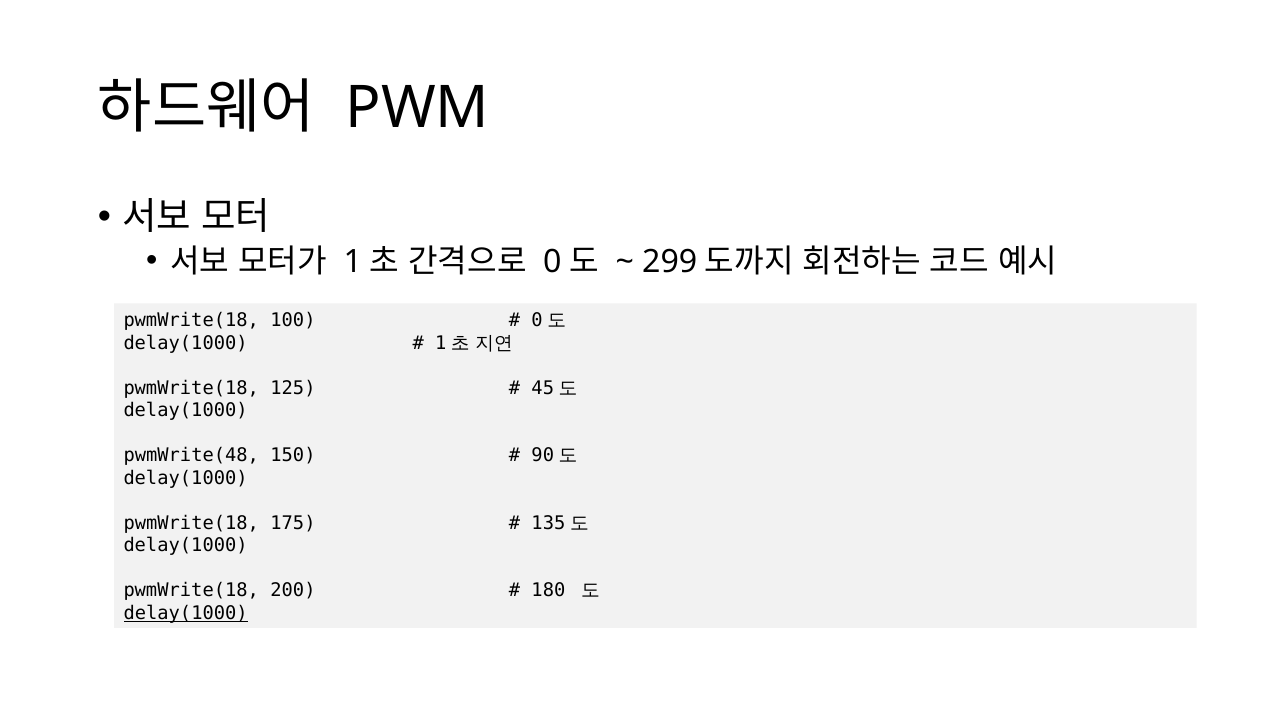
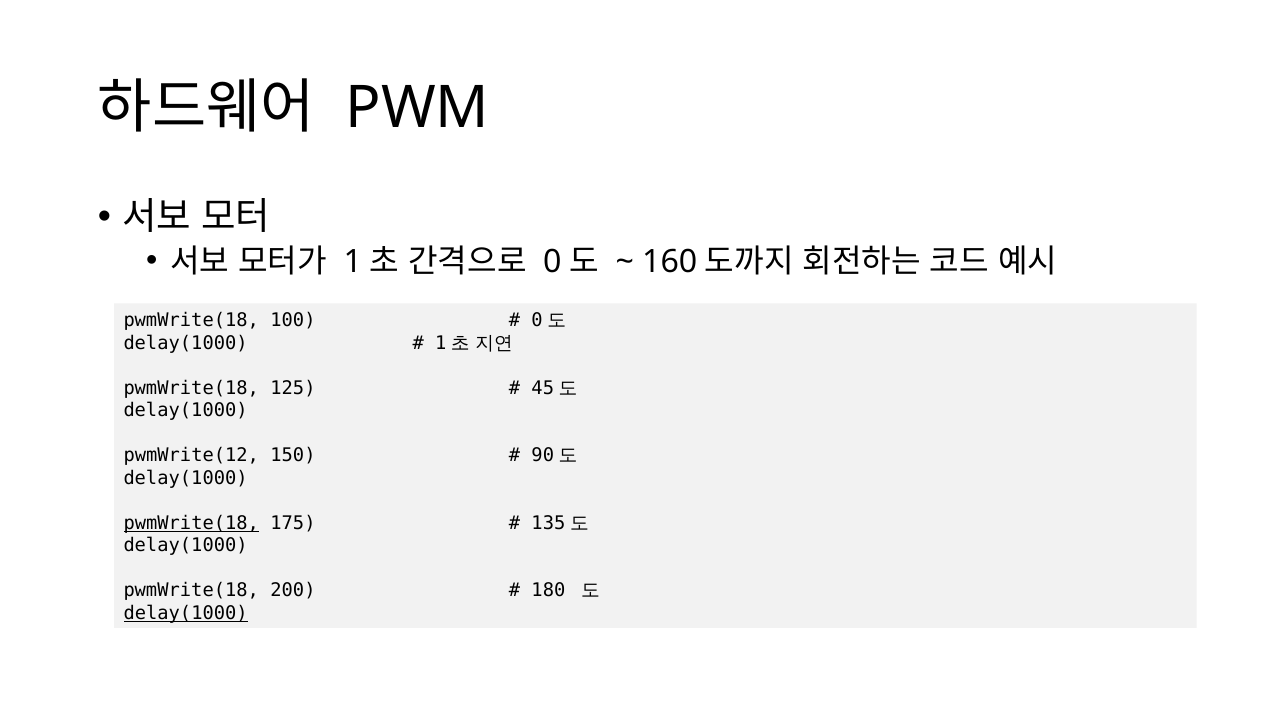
299: 299 -> 160
pwmWrite(48: pwmWrite(48 -> pwmWrite(12
pwmWrite(18 at (191, 523) underline: none -> present
